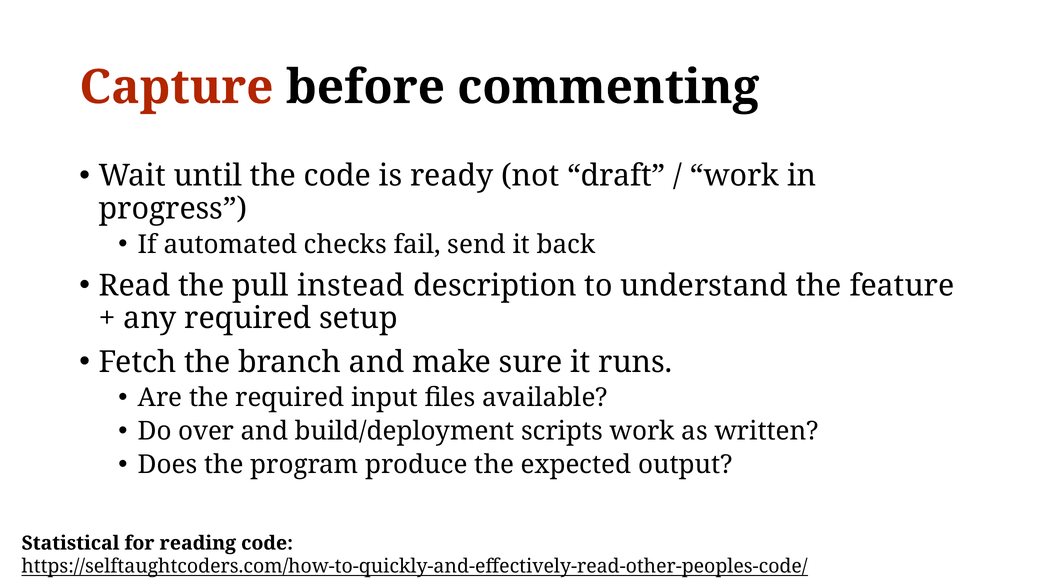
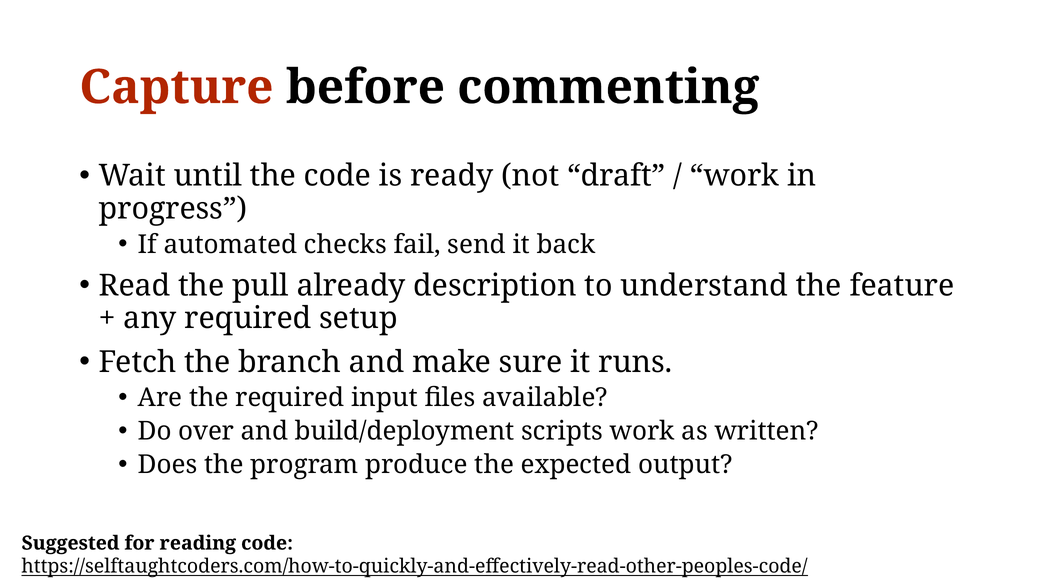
instead: instead -> already
Statistical: Statistical -> Suggested
